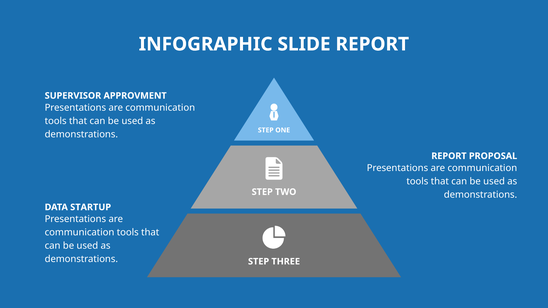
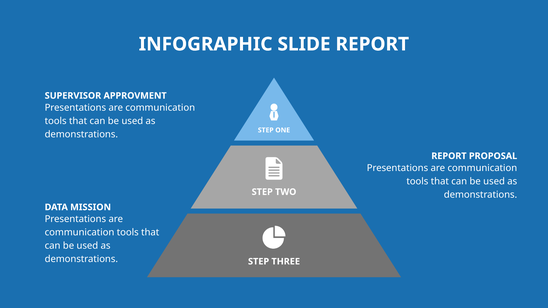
STARTUP: STARTUP -> MISSION
